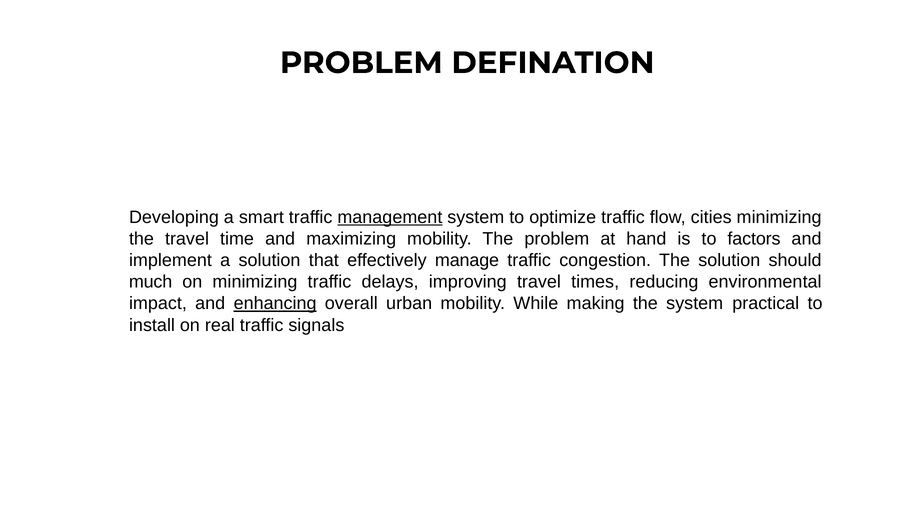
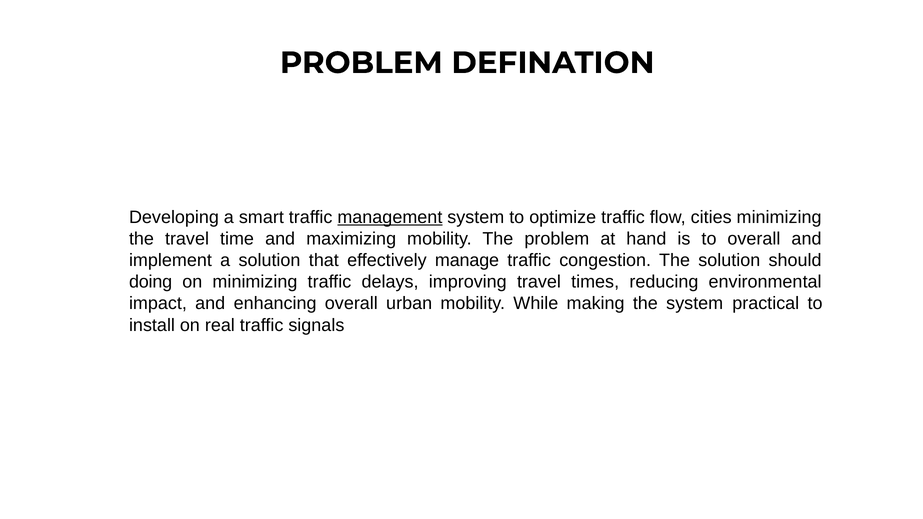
to factors: factors -> overall
much: much -> doing
enhancing underline: present -> none
